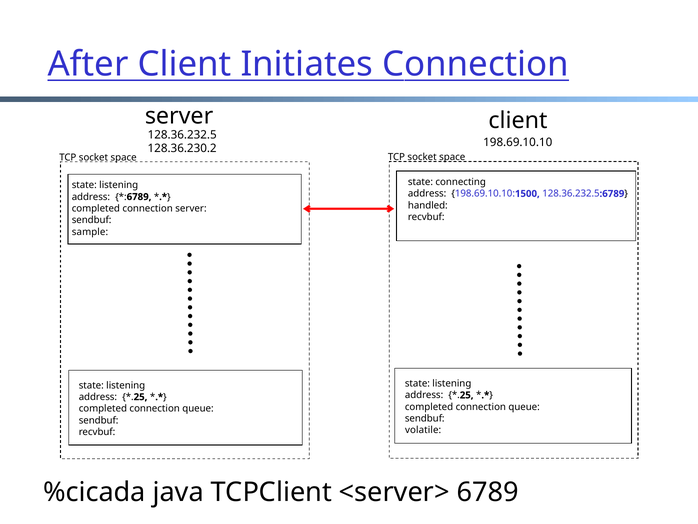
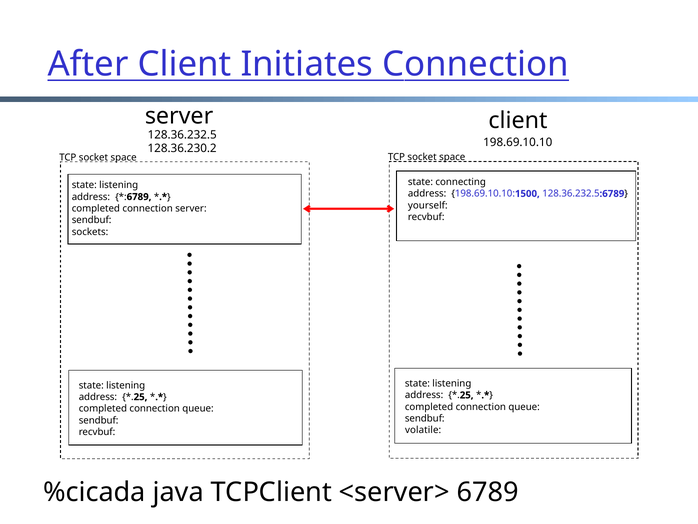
handled: handled -> yourself
sample: sample -> sockets
